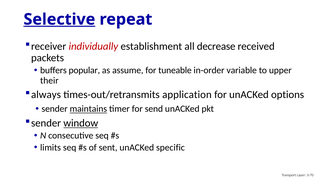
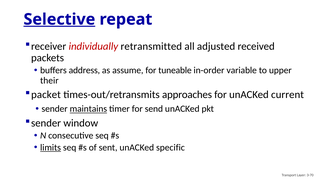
establishment: establishment -> retransmitted
decrease: decrease -> adjusted
popular: popular -> address
always: always -> packet
application: application -> approaches
options: options -> current
window underline: present -> none
limits underline: none -> present
